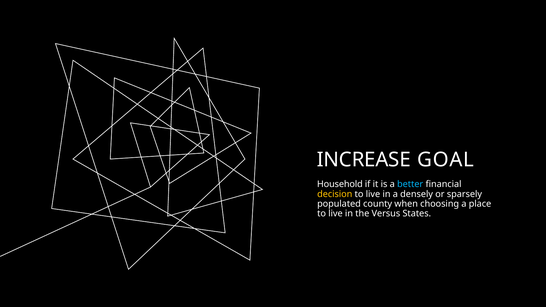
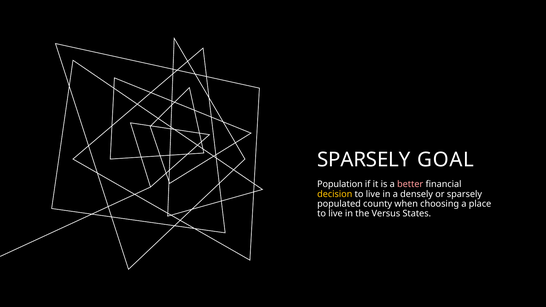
INCREASE at (364, 160): INCREASE -> SPARSELY
Household: Household -> Population
better colour: light blue -> pink
